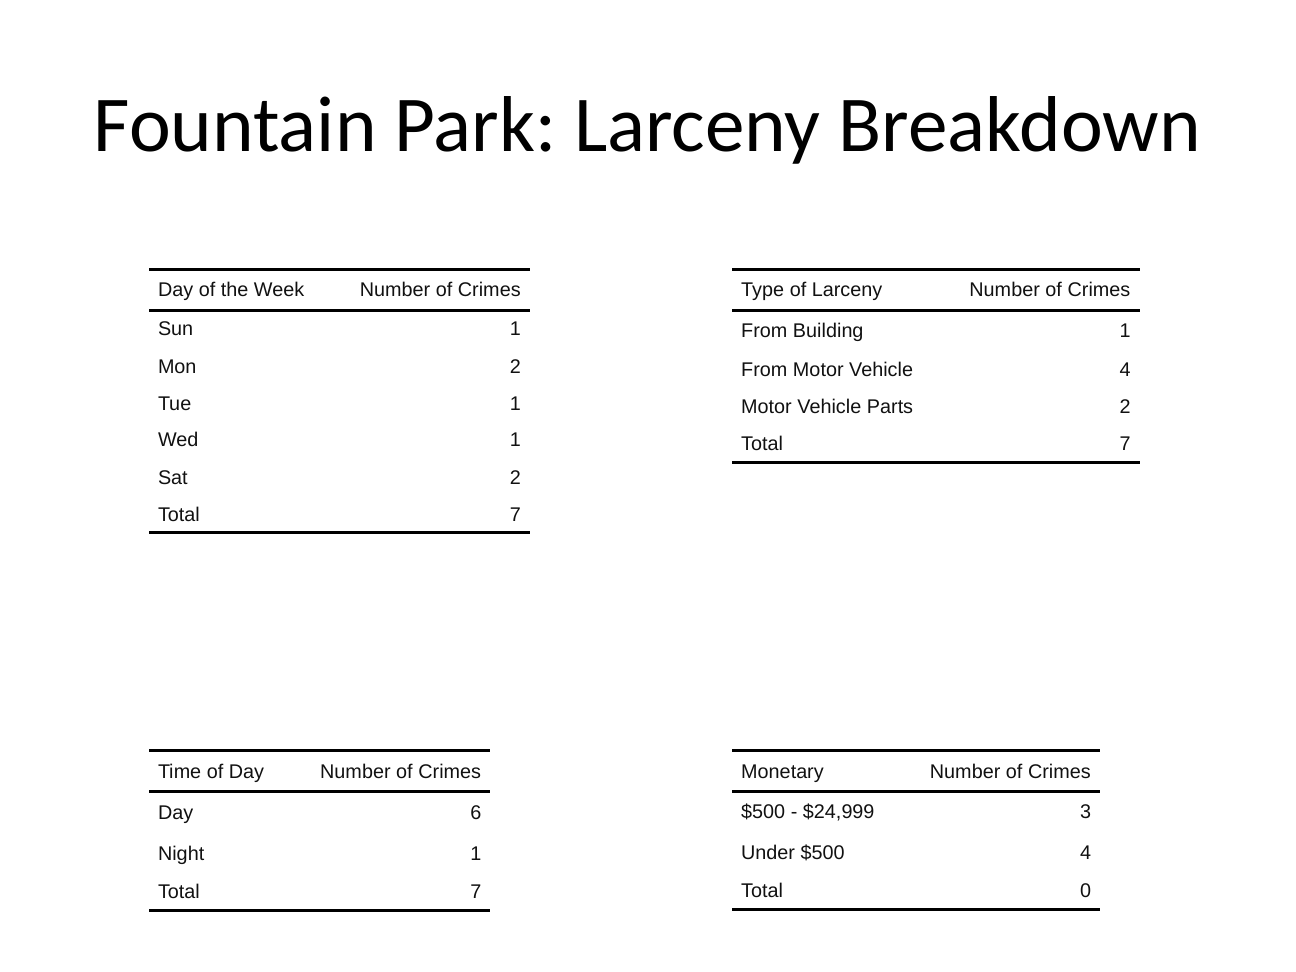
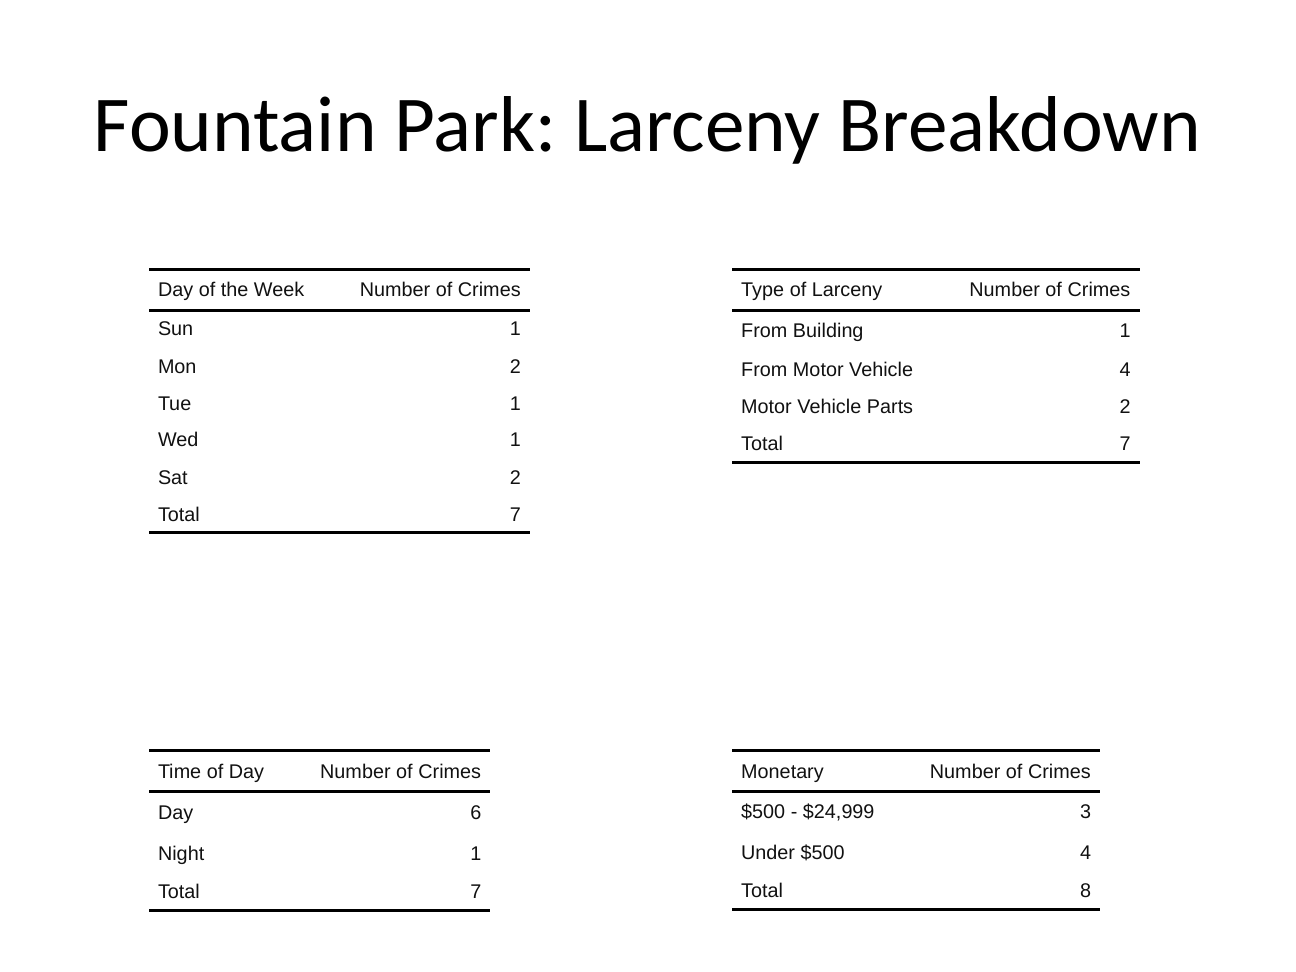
0: 0 -> 8
